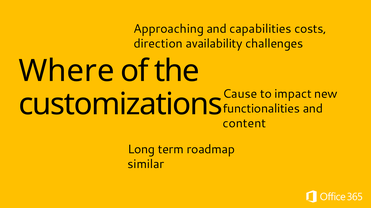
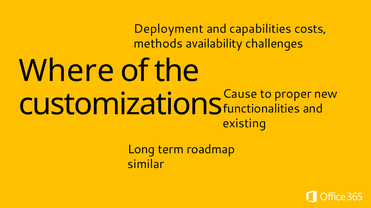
Approaching: Approaching -> Deployment
direction: direction -> methods
impact: impact -> proper
content: content -> existing
